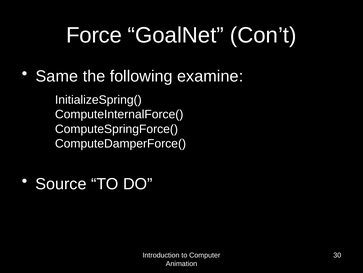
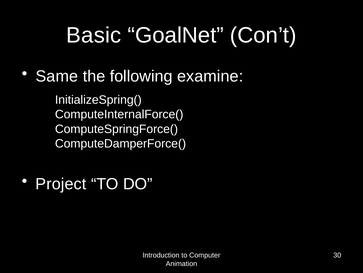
Force: Force -> Basic
Source: Source -> Project
